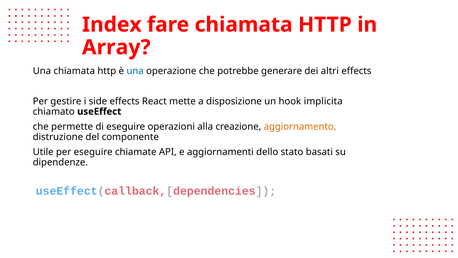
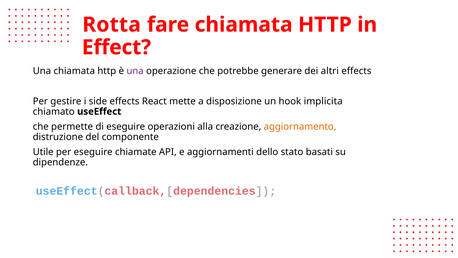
Index: Index -> Rotta
Array: Array -> Effect
una at (135, 71) colour: blue -> purple
